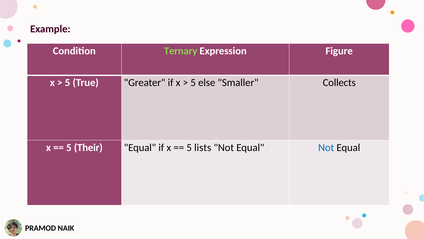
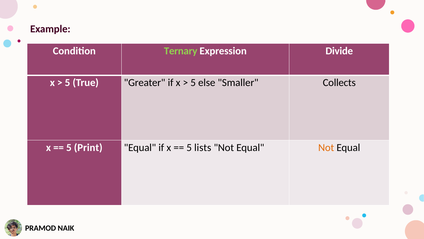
Figure: Figure -> Divide
Their: Their -> Print
Not at (326, 147) colour: blue -> orange
